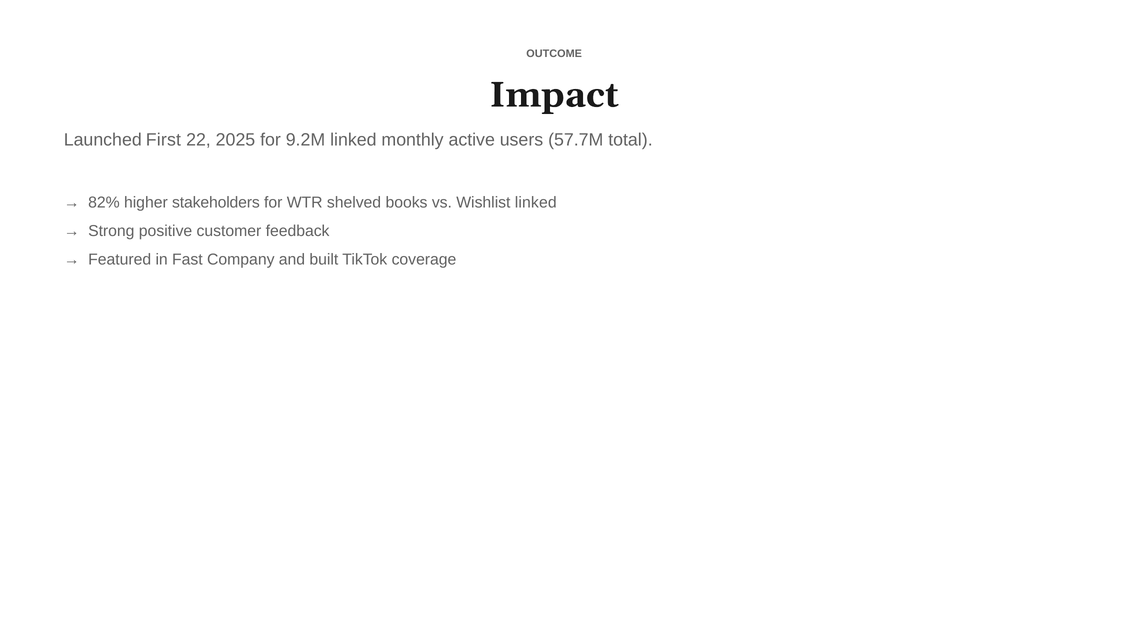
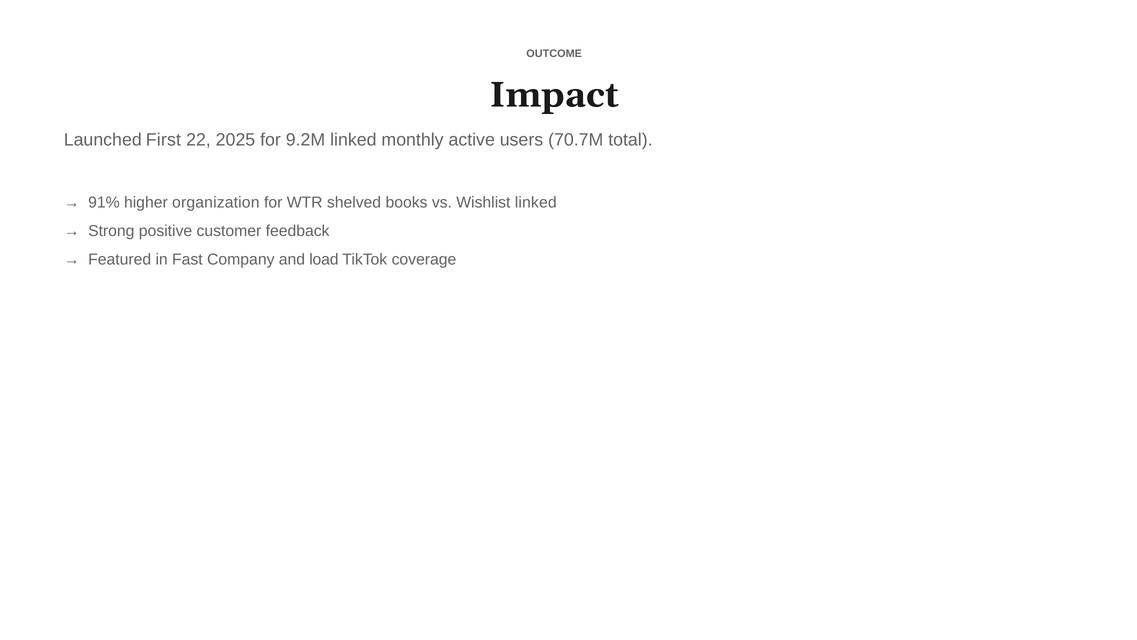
57.7M: 57.7M -> 70.7M
82%: 82% -> 91%
stakeholders: stakeholders -> organization
built: built -> load
